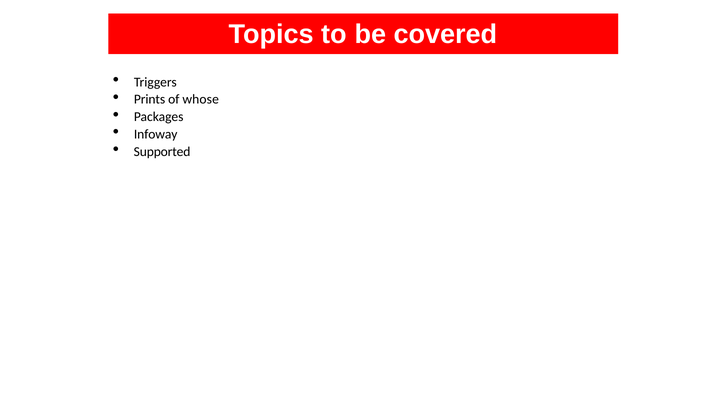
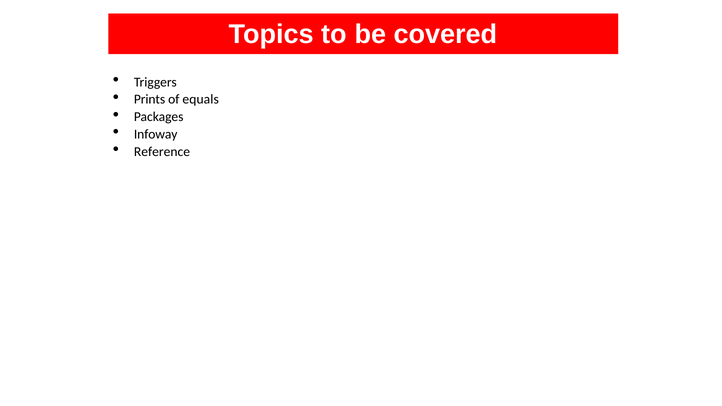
whose: whose -> equals
Supported: Supported -> Reference
